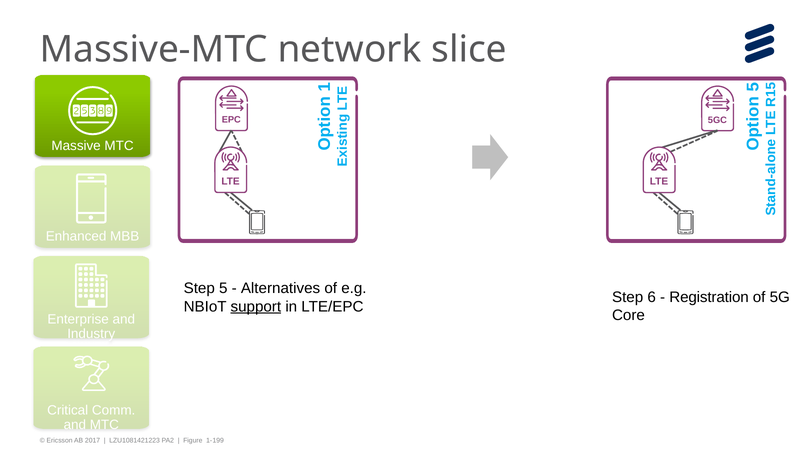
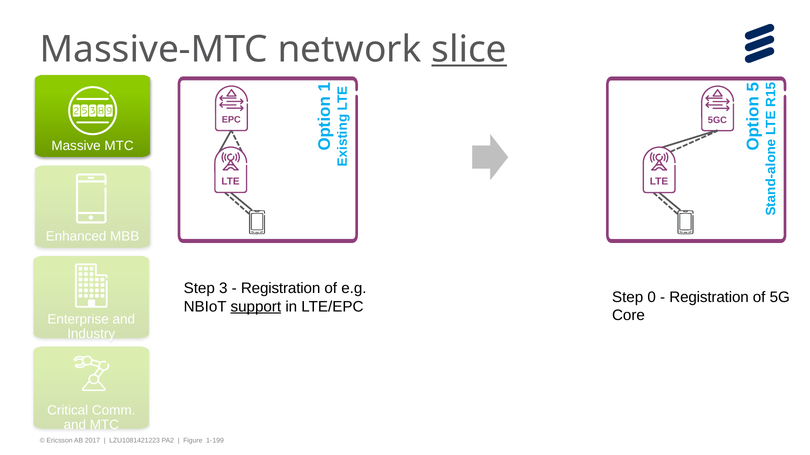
slice underline: none -> present
Step 5: 5 -> 3
Alternatives at (281, 289): Alternatives -> Registration
6: 6 -> 0
